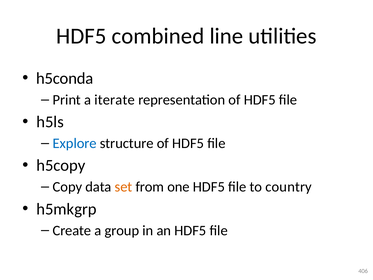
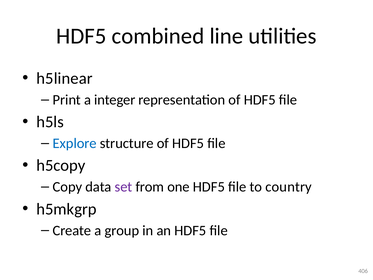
h5conda: h5conda -> h5linear
iterate: iterate -> integer
set colour: orange -> purple
